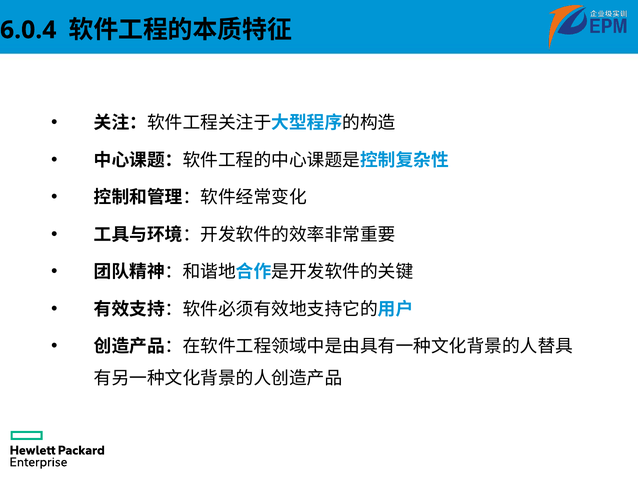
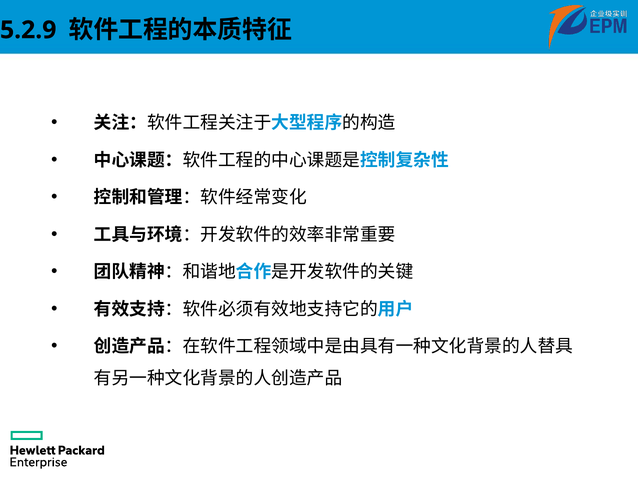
6.0.4: 6.0.4 -> 5.2.9
